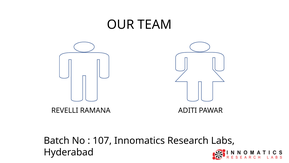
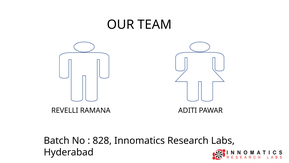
107: 107 -> 828
